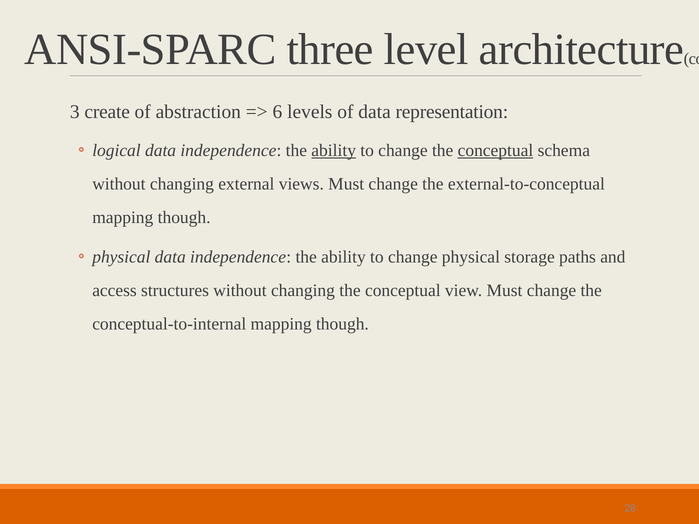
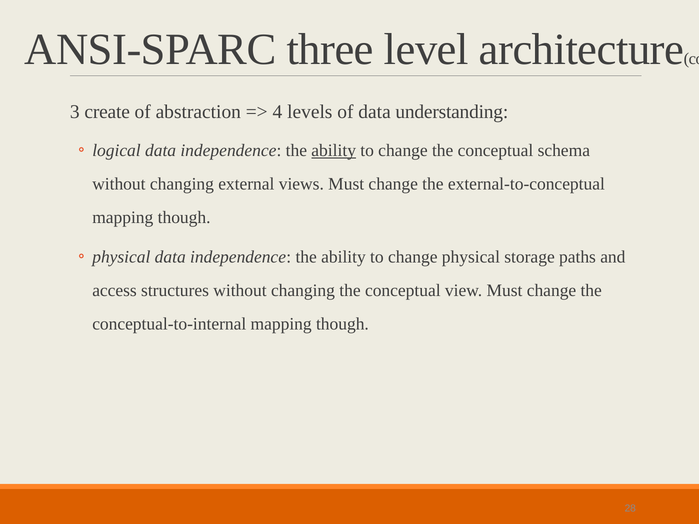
6: 6 -> 4
representation: representation -> understanding
conceptual at (495, 151) underline: present -> none
